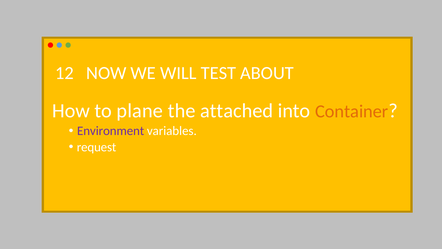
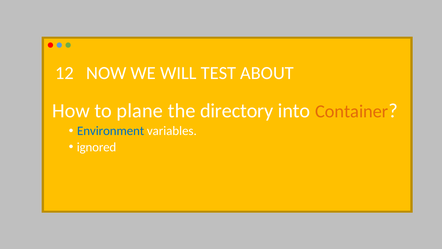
attached: attached -> directory
Environment colour: purple -> blue
request: request -> ignored
